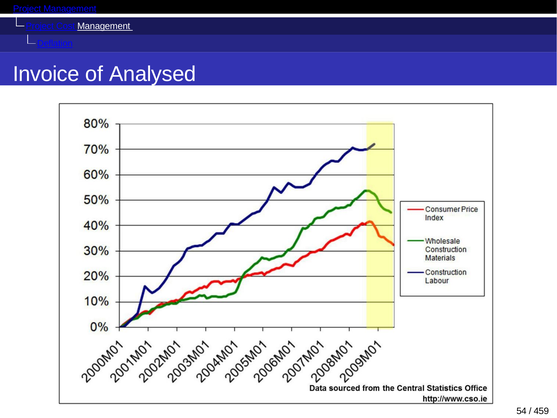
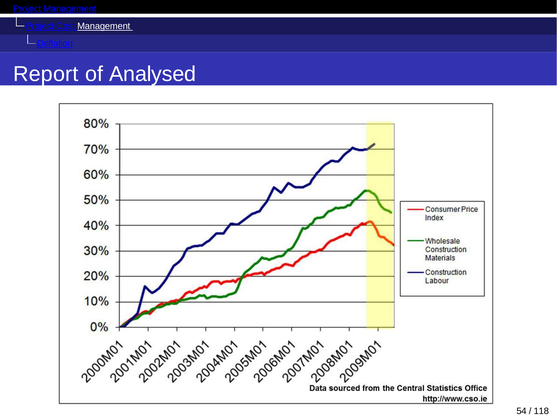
Invoice: Invoice -> Report
459: 459 -> 118
